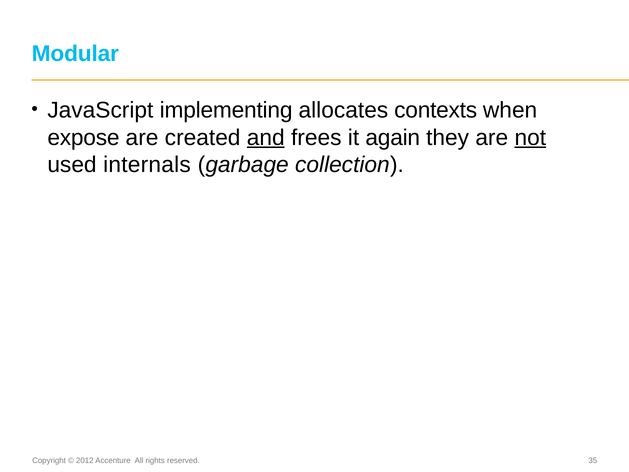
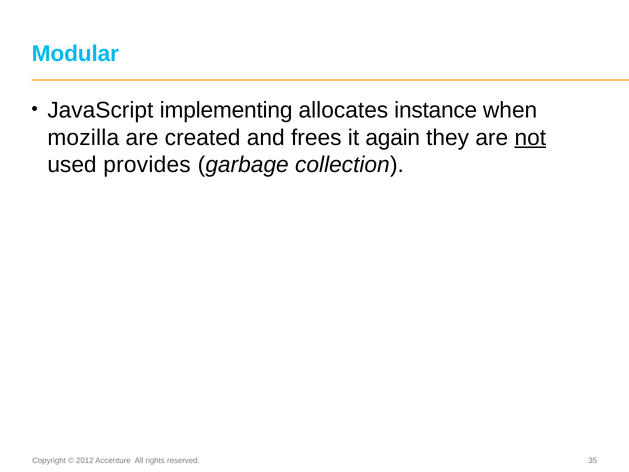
contexts: contexts -> instance
expose: expose -> mozilla
and underline: present -> none
internals: internals -> provides
